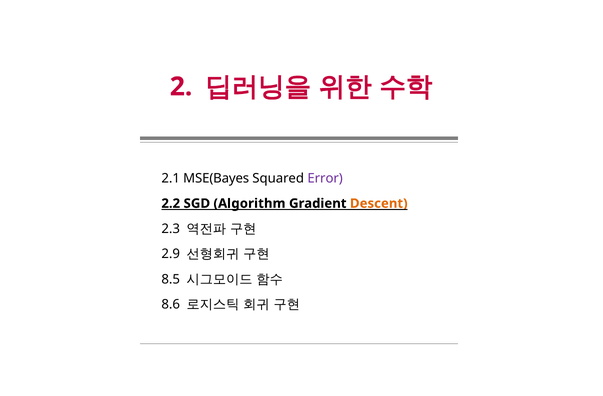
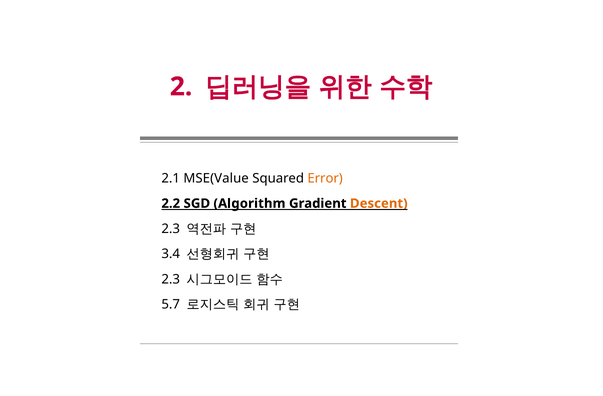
MSE(Bayes: MSE(Bayes -> MSE(Value
Error colour: purple -> orange
2.9: 2.9 -> 3.4
8.5 at (171, 279): 8.5 -> 2.3
8.6: 8.6 -> 5.7
